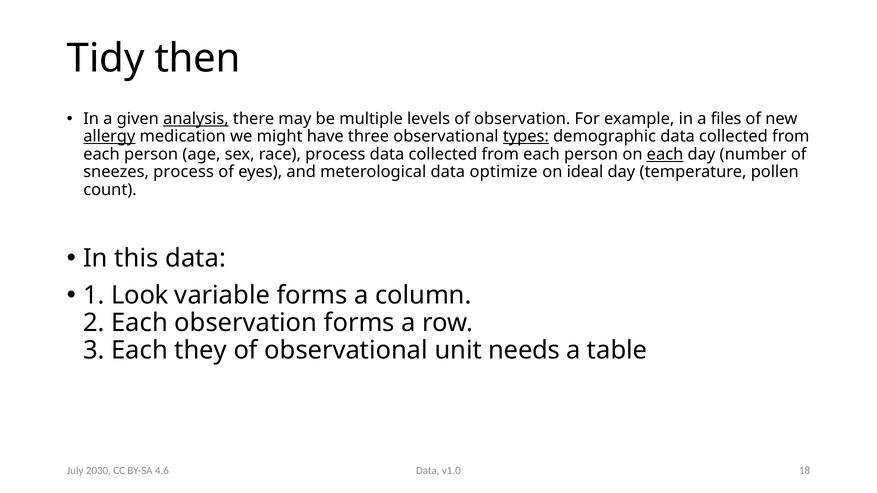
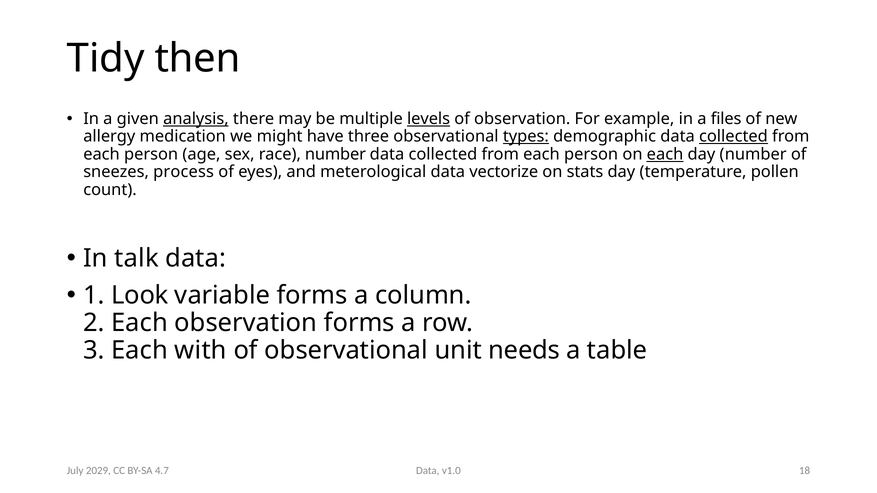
levels underline: none -> present
allergy underline: present -> none
collected at (733, 137) underline: none -> present
race process: process -> number
optimize: optimize -> vectorize
ideal: ideal -> stats
this: this -> talk
they: they -> with
2030: 2030 -> 2029
4.6: 4.6 -> 4.7
